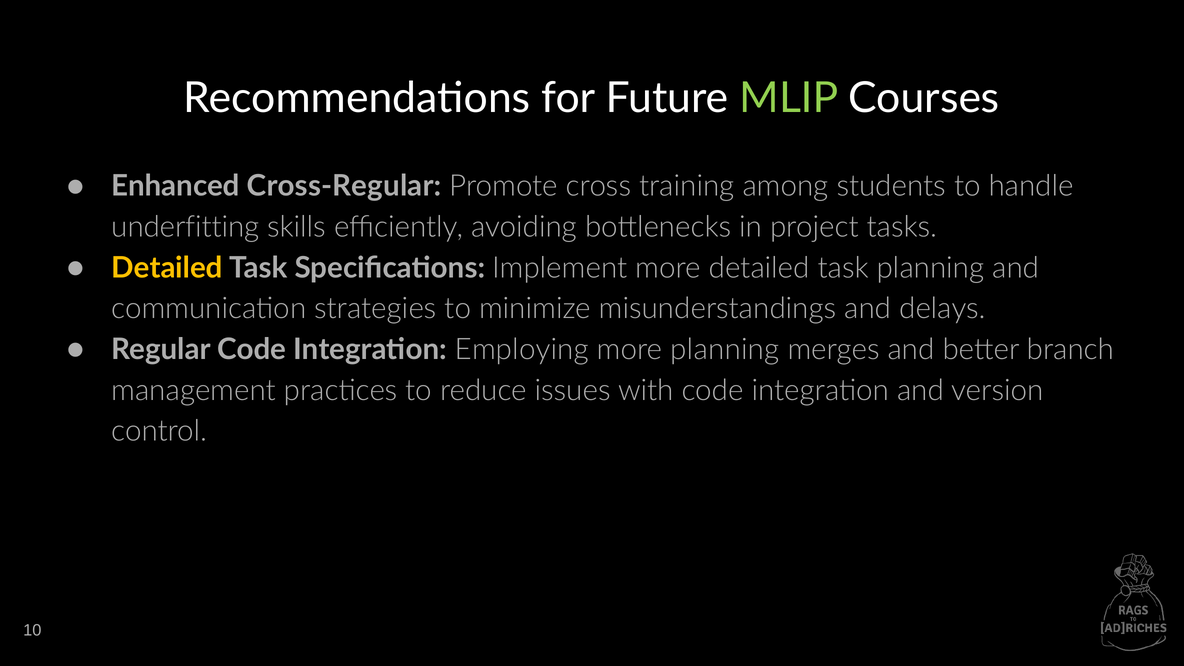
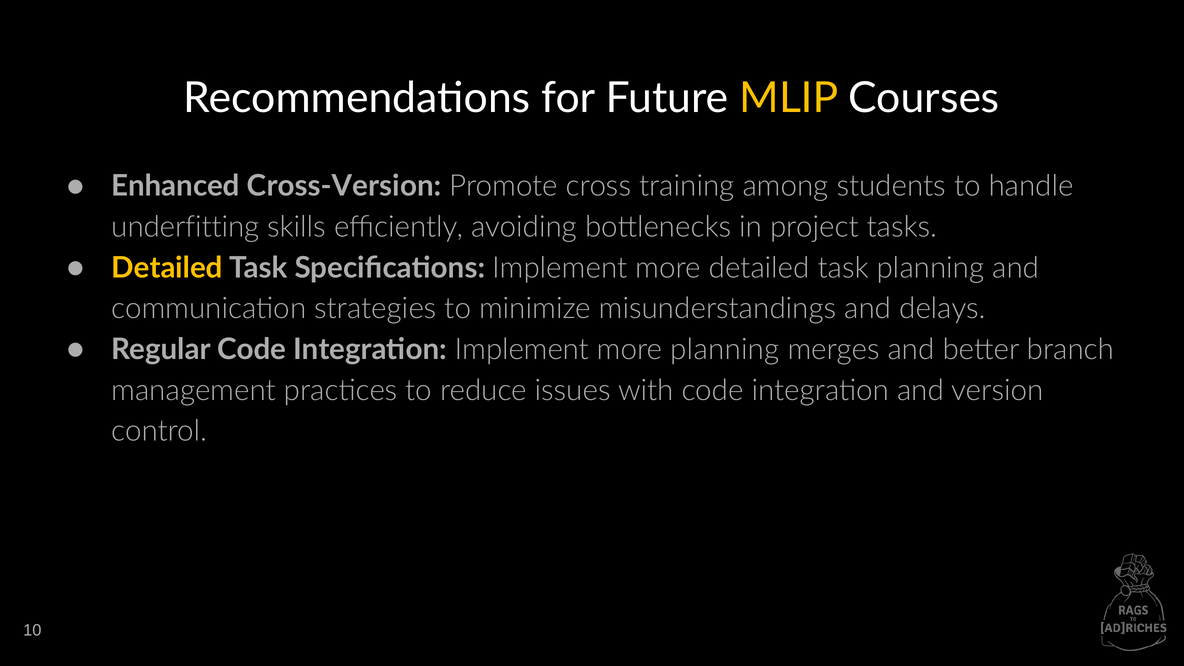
MLIP colour: light green -> yellow
Cross-Regular: Cross-Regular -> Cross-Version
Integration Employing: Employing -> Implement
